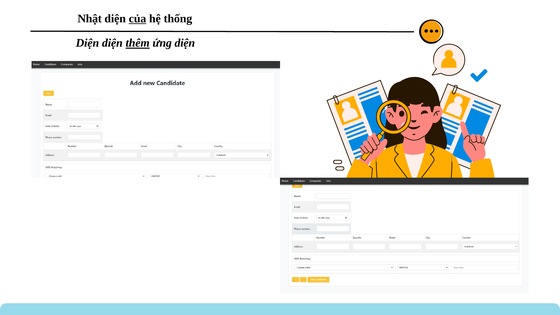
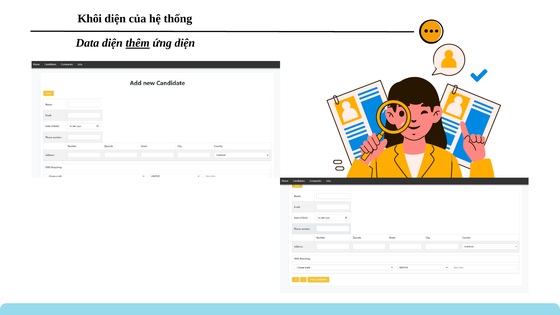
Nhật: Nhật -> Khôi
của underline: present -> none
Diện at (87, 43): Diện -> Data
